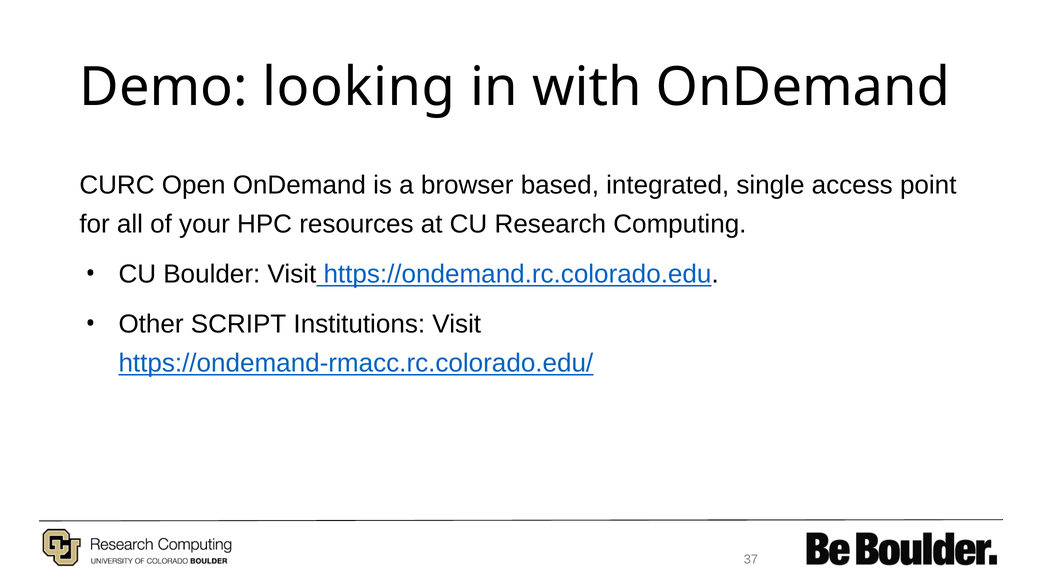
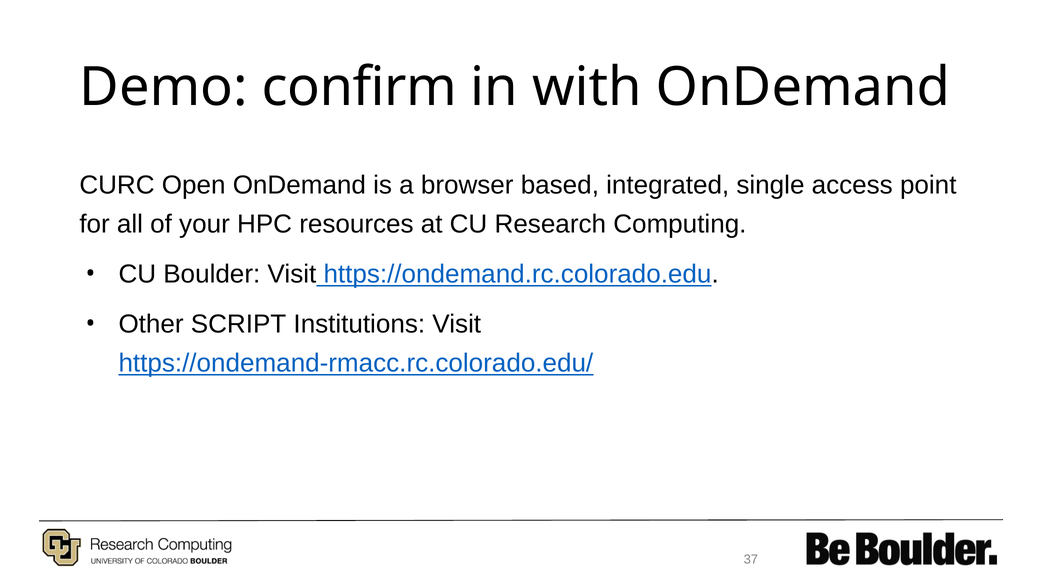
looking: looking -> confirm
